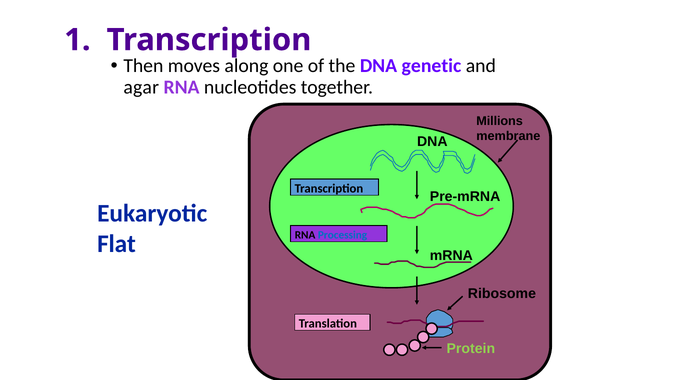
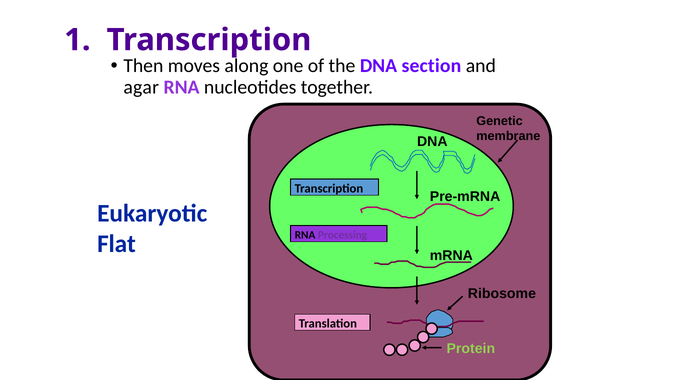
genetic: genetic -> section
Millions: Millions -> Genetic
Processing colour: blue -> purple
